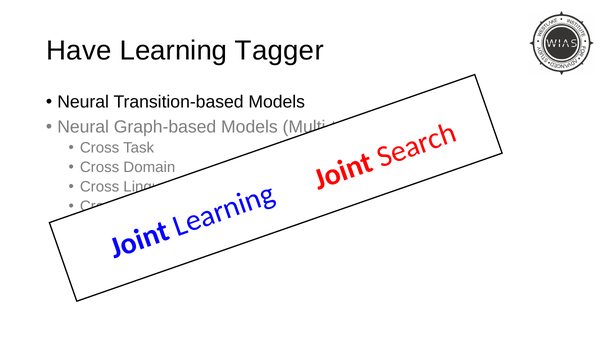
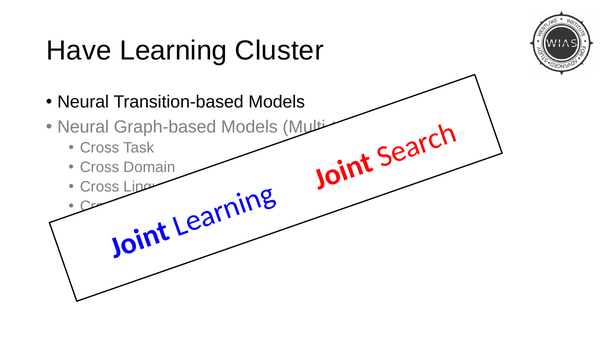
Tagger: Tagger -> Cluster
